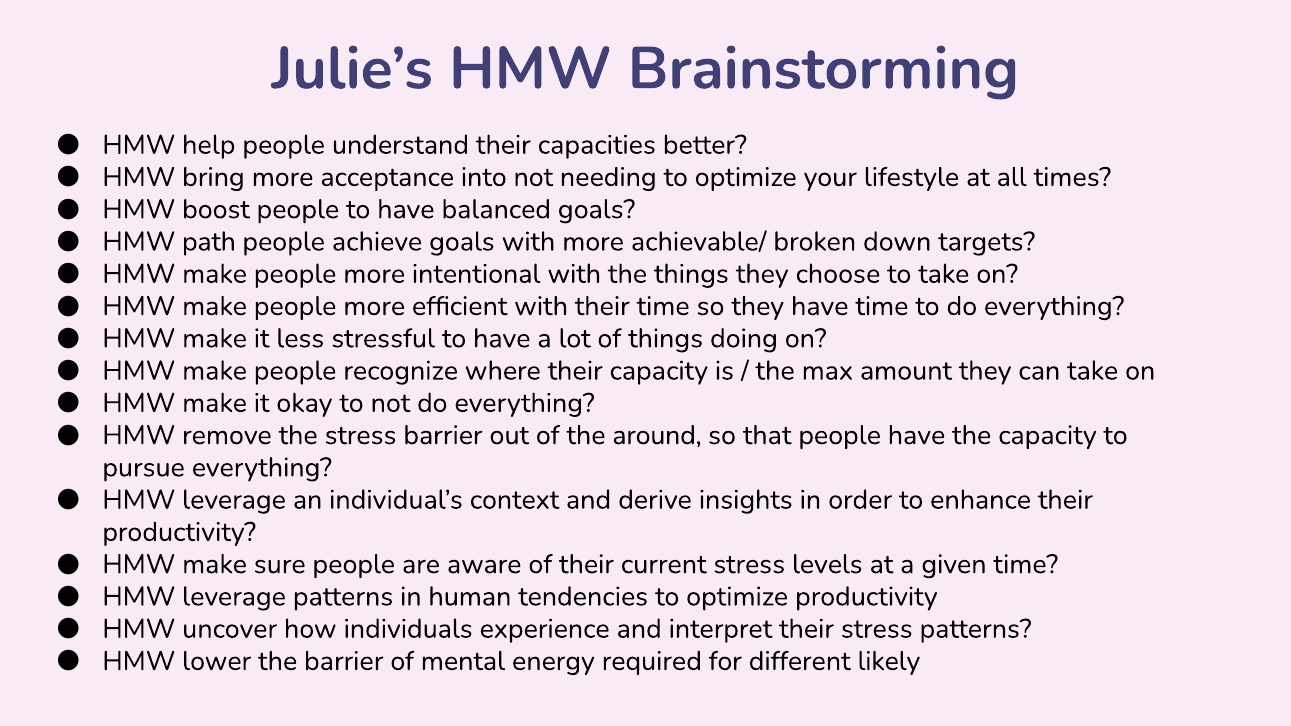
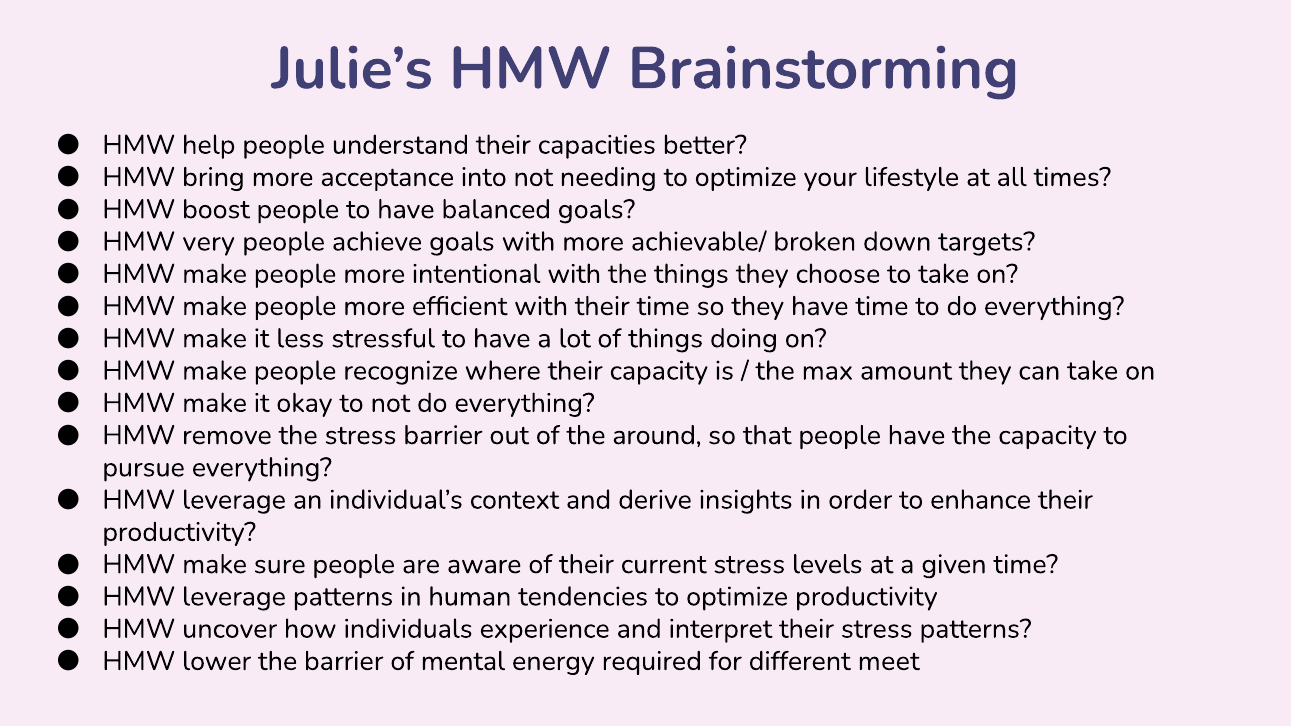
path: path -> very
likely: likely -> meet
